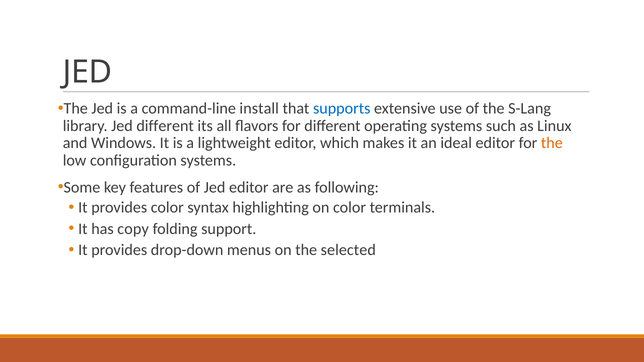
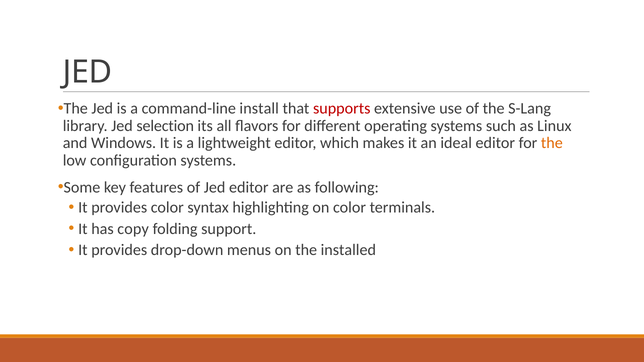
supports colour: blue -> red
Jed different: different -> selection
selected: selected -> installed
